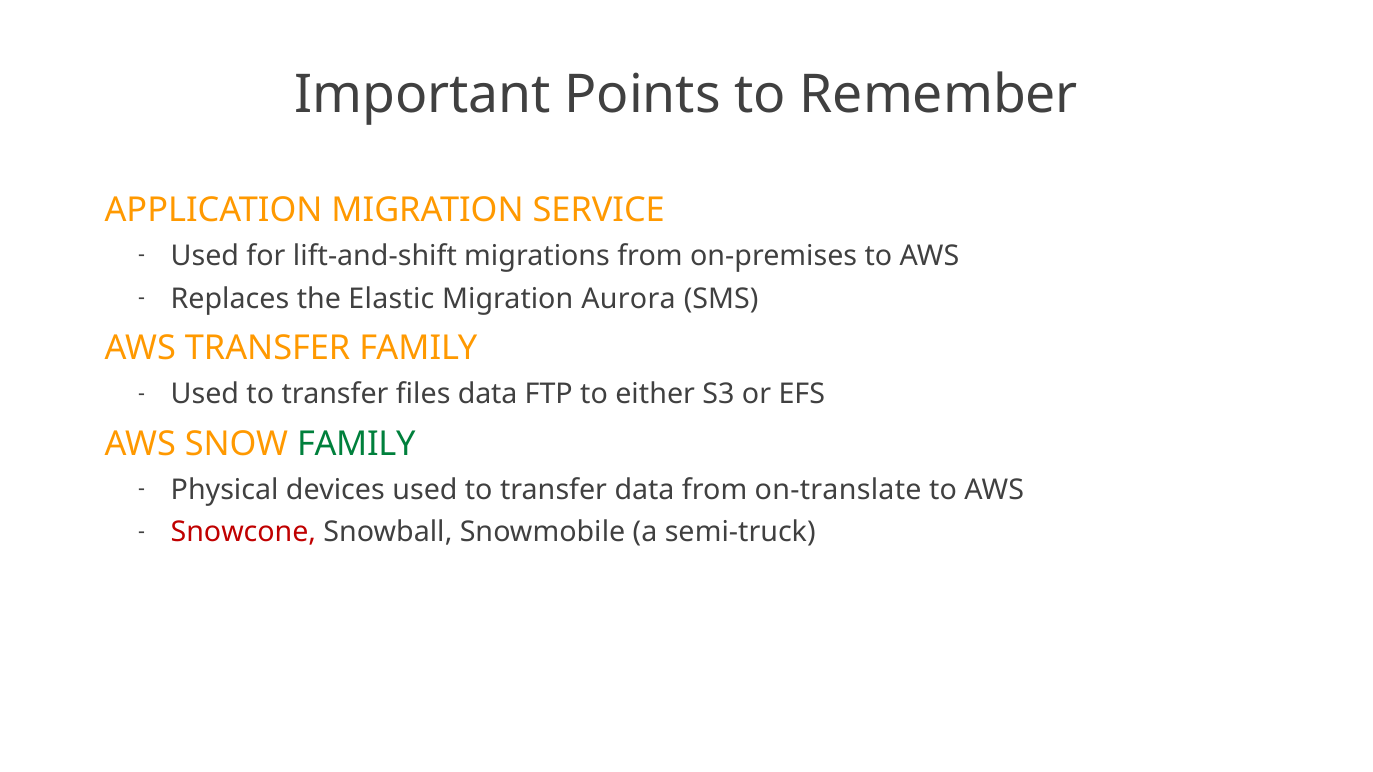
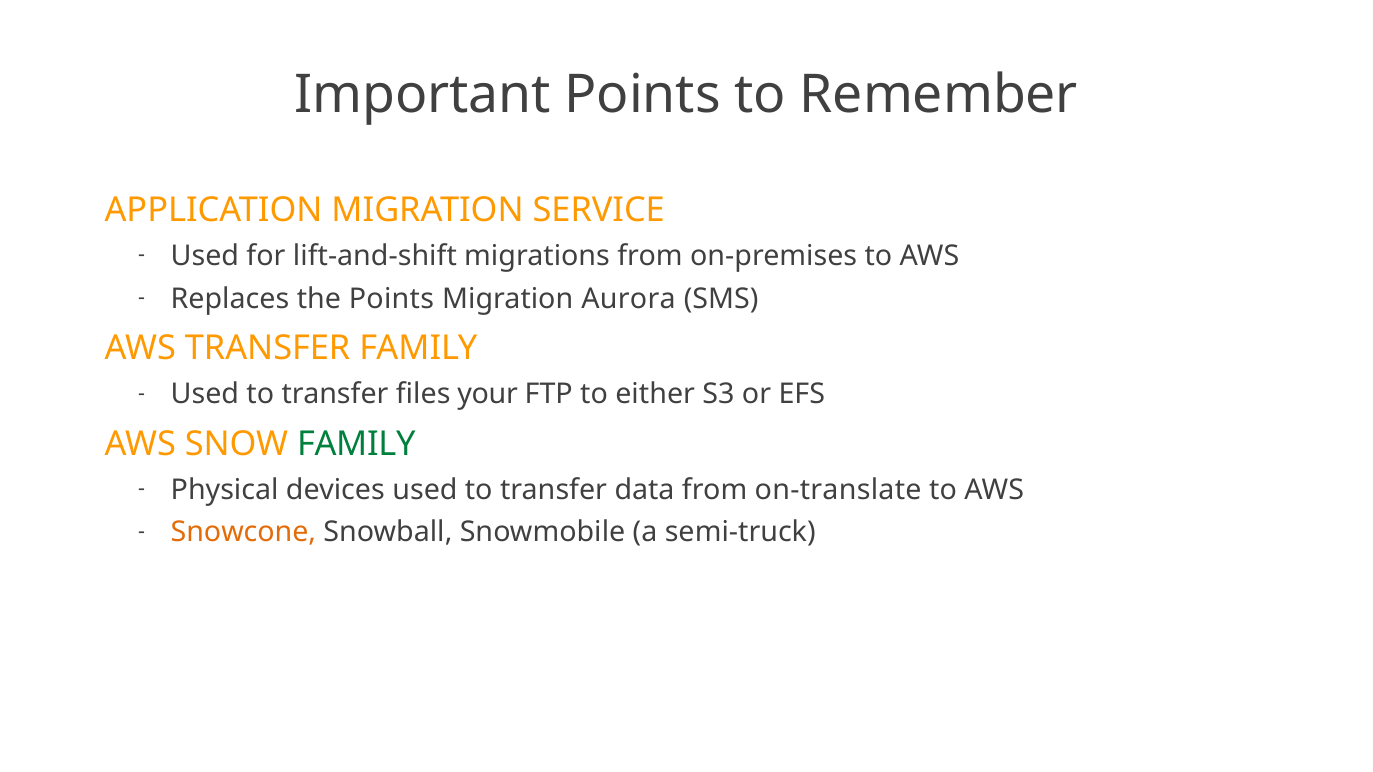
the Elastic: Elastic -> Points
files data: data -> your
Snowcone colour: red -> orange
